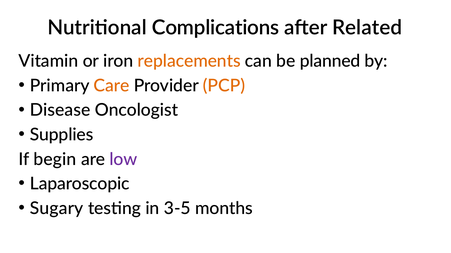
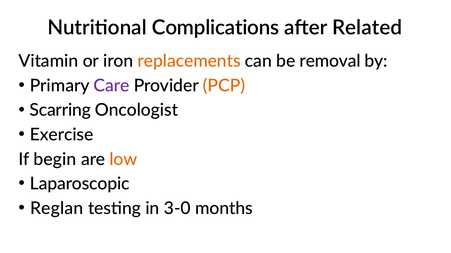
planned: planned -> removal
Care colour: orange -> purple
Disease: Disease -> Scarring
Supplies: Supplies -> Exercise
low colour: purple -> orange
Sugary: Sugary -> Reglan
3-5: 3-5 -> 3-0
